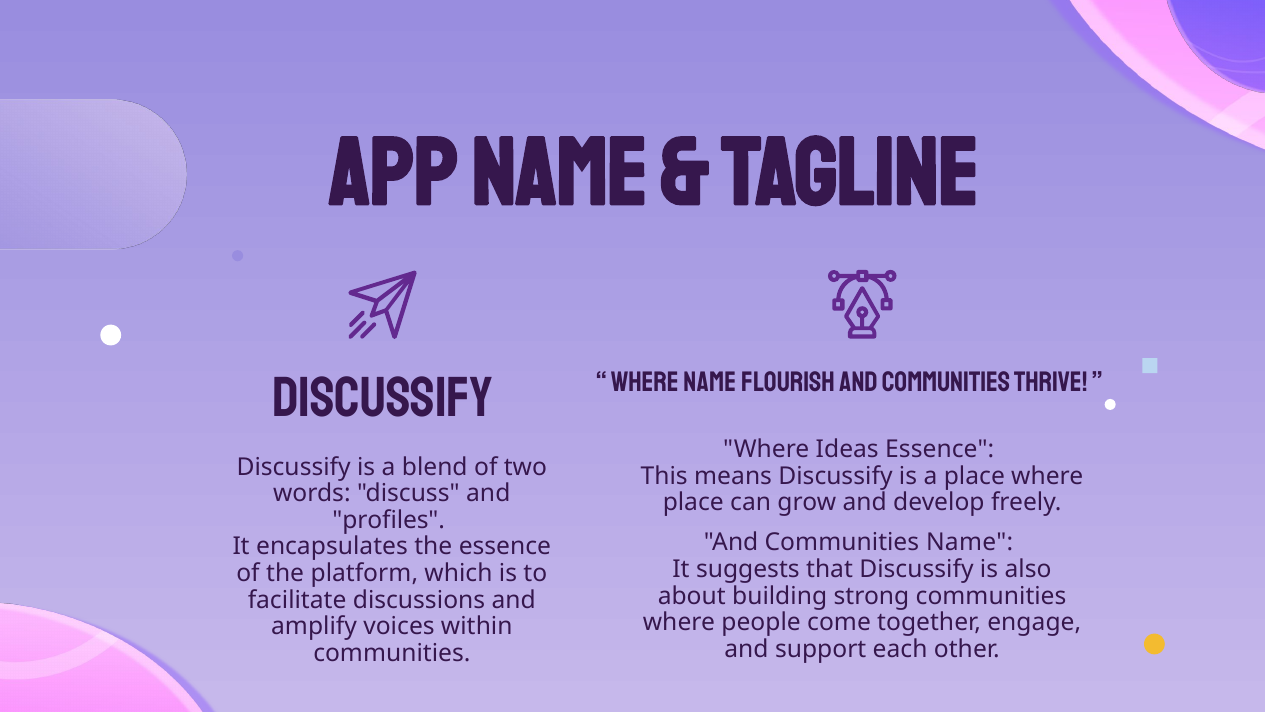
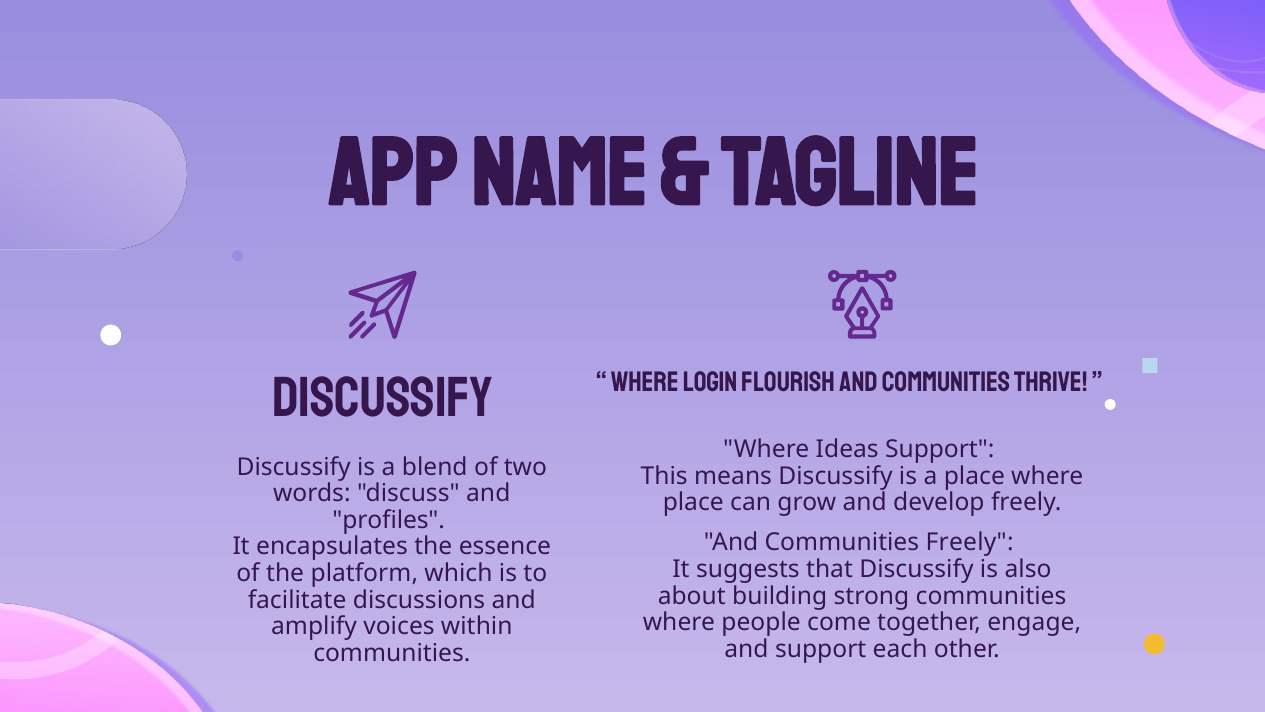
Where Name: Name -> Login
Ideas Essence: Essence -> Support
Communities Name: Name -> Freely
